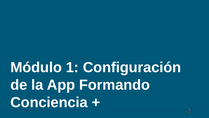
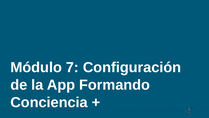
1: 1 -> 7
